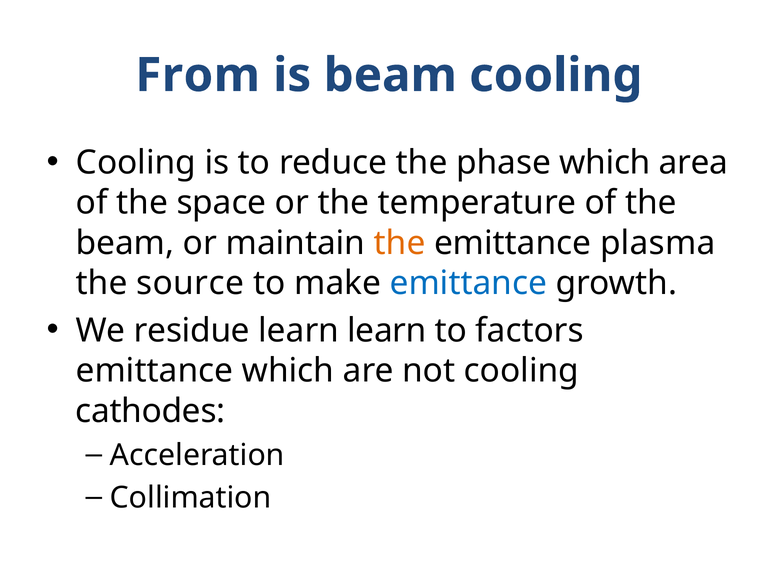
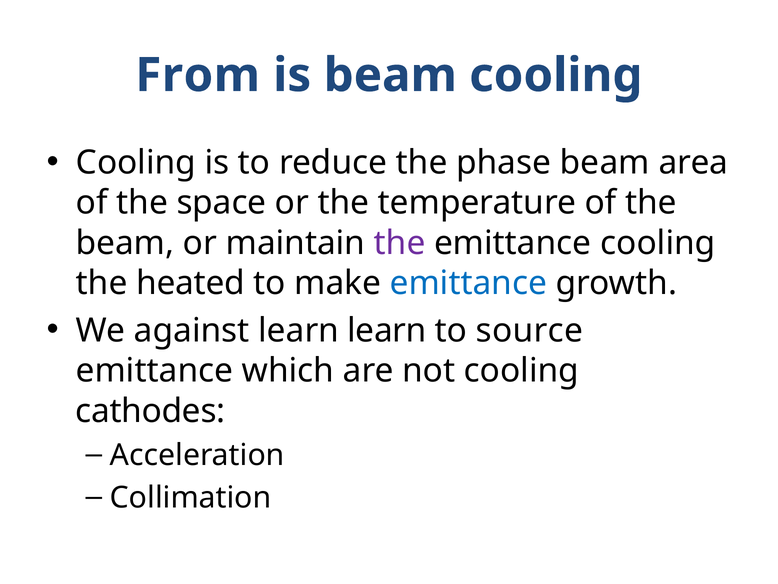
phase which: which -> beam
the at (400, 243) colour: orange -> purple
emittance plasma: plasma -> cooling
source: source -> heated
residue: residue -> against
factors: factors -> source
